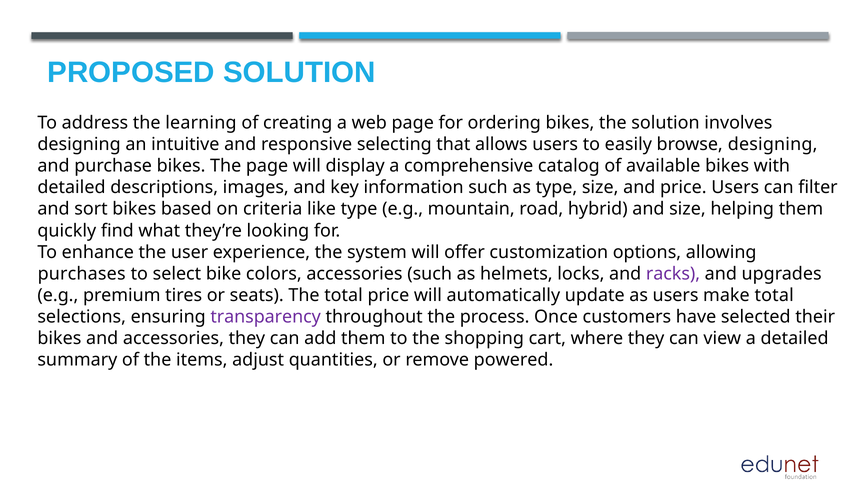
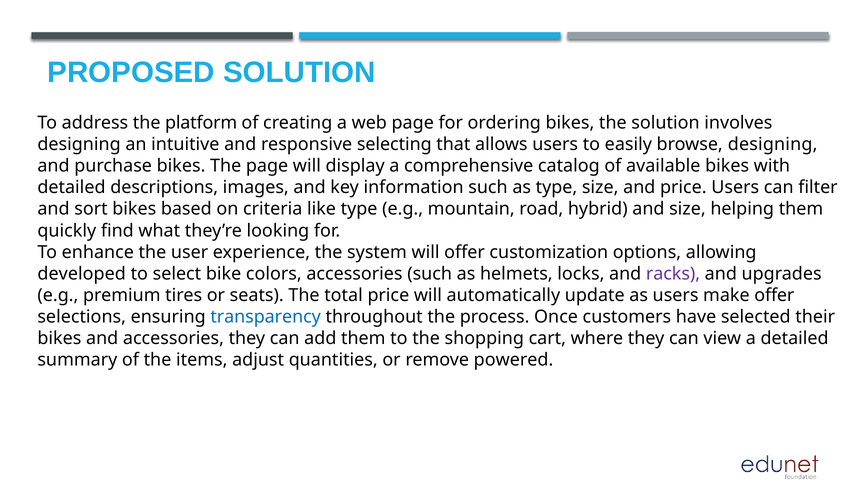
learning: learning -> platform
purchases: purchases -> developed
make total: total -> offer
transparency colour: purple -> blue
